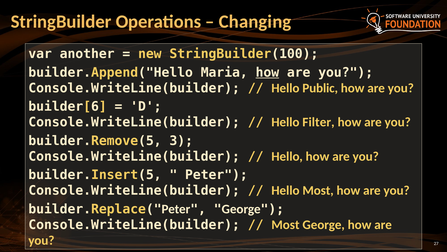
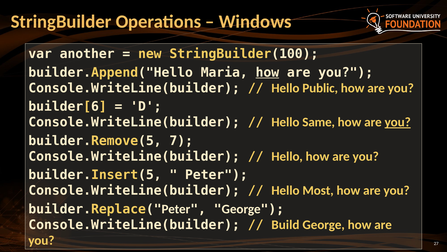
Changing: Changing -> Windows
Filter: Filter -> Same
you at (398, 122) underline: none -> present
3: 3 -> 7
Most at (285, 224): Most -> Build
